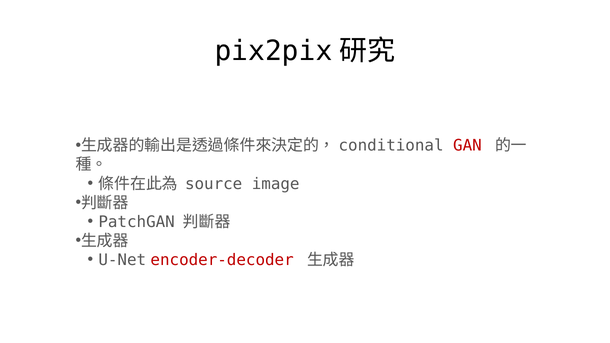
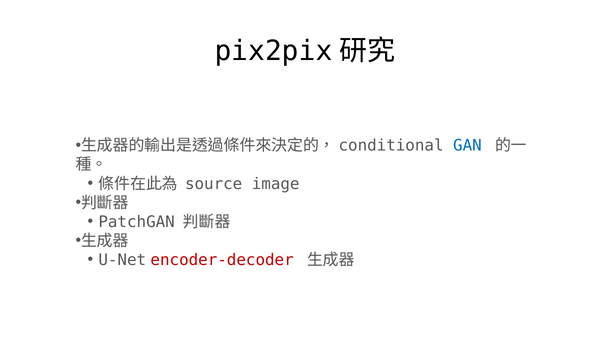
GAN colour: red -> blue
